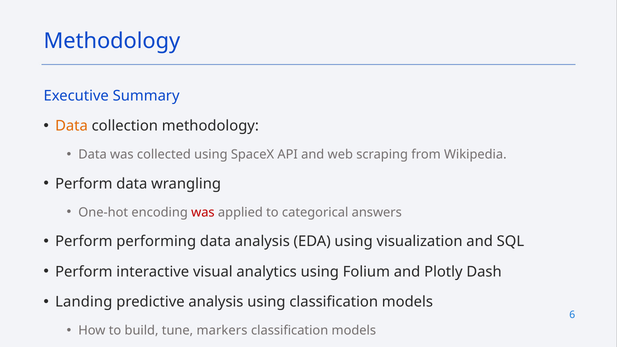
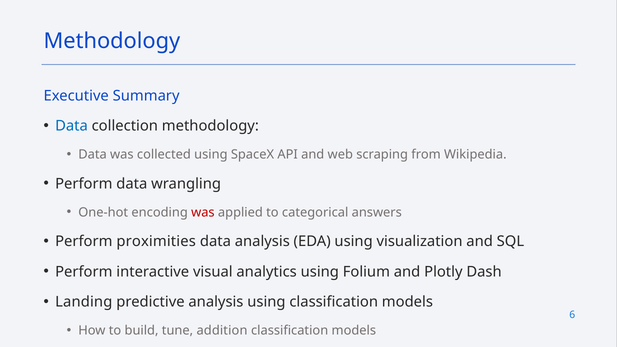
Data at (72, 126) colour: orange -> blue
performing: performing -> proximities
markers: markers -> addition
